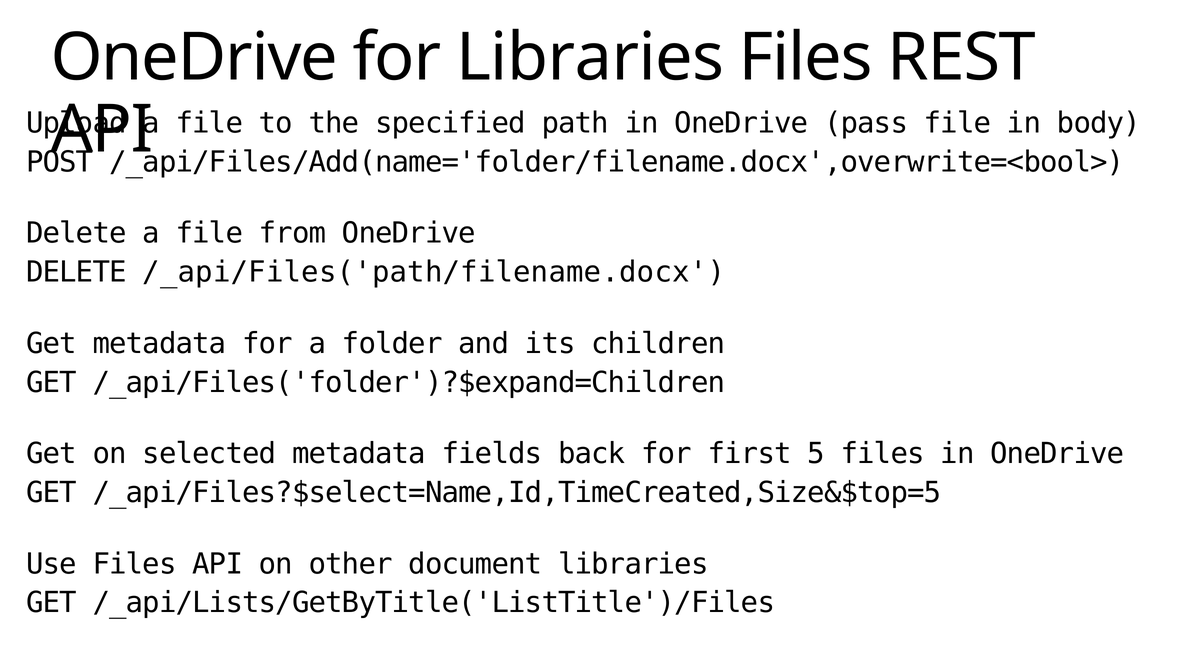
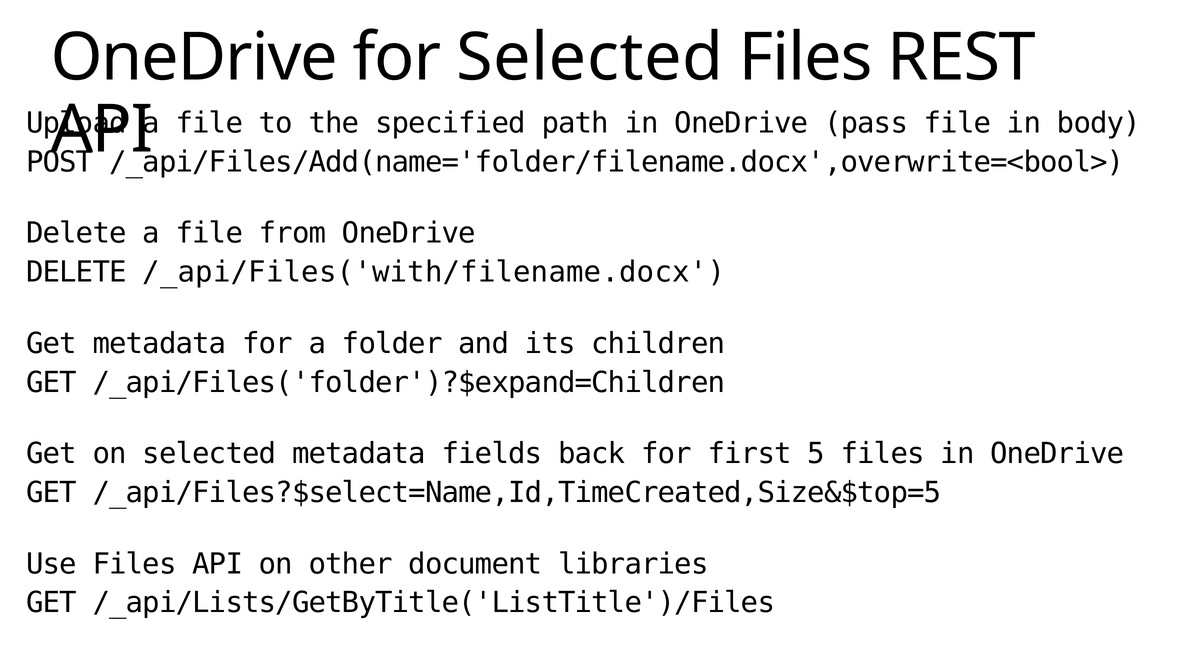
for Libraries: Libraries -> Selected
/_api/Files('path/filename.docx: /_api/Files('path/filename.docx -> /_api/Files('with/filename.docx
